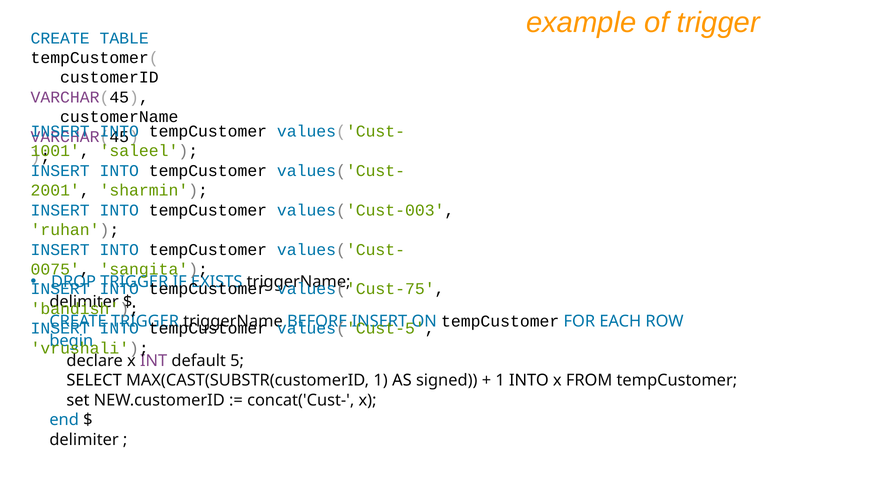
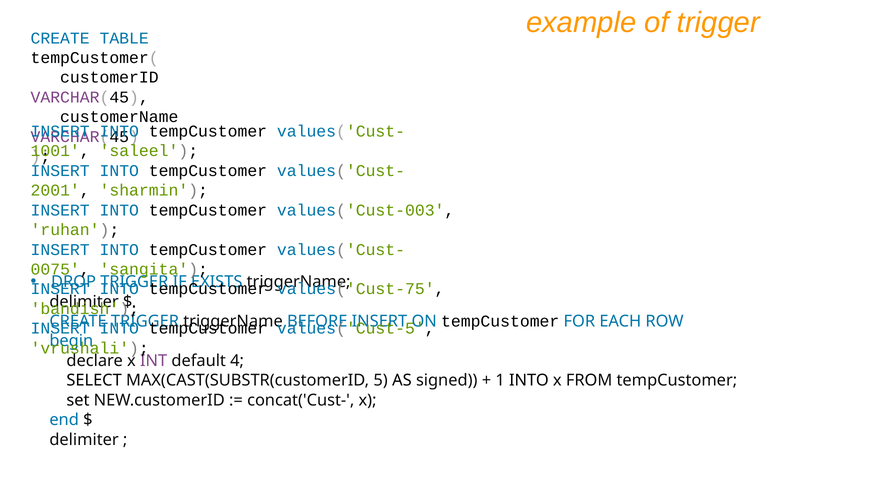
5: 5 -> 4
MAX(CAST(SUBSTR(customerID 1: 1 -> 5
